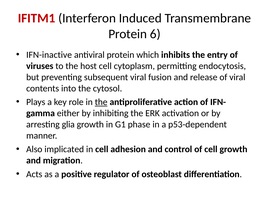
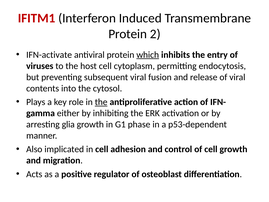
6: 6 -> 2
IFN-inactive: IFN-inactive -> IFN-activate
which underline: none -> present
